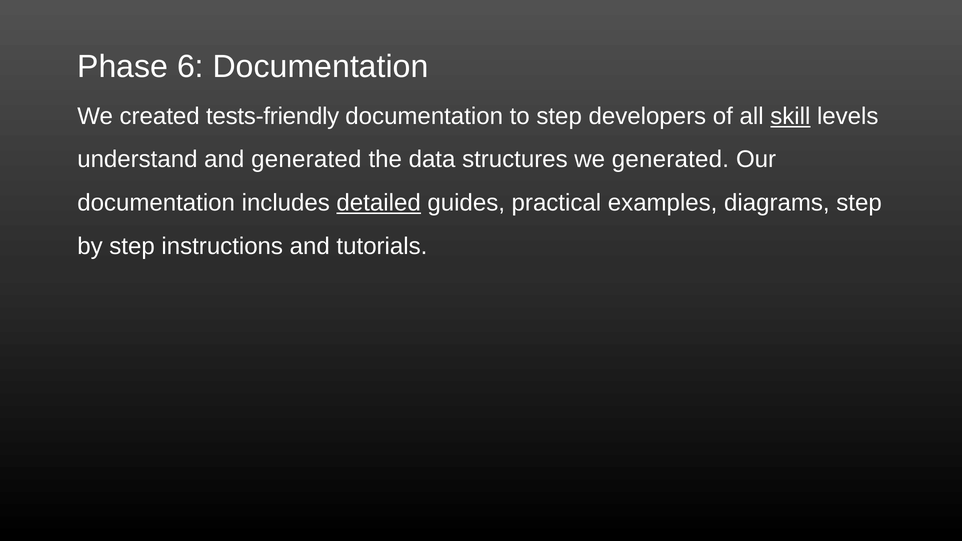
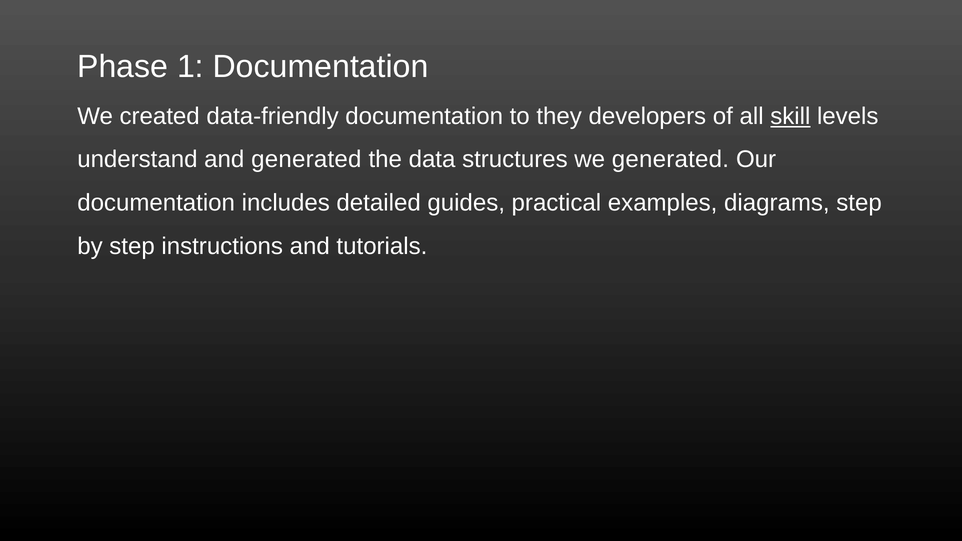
6: 6 -> 1
tests-friendly: tests-friendly -> data-friendly
to step: step -> they
detailed underline: present -> none
